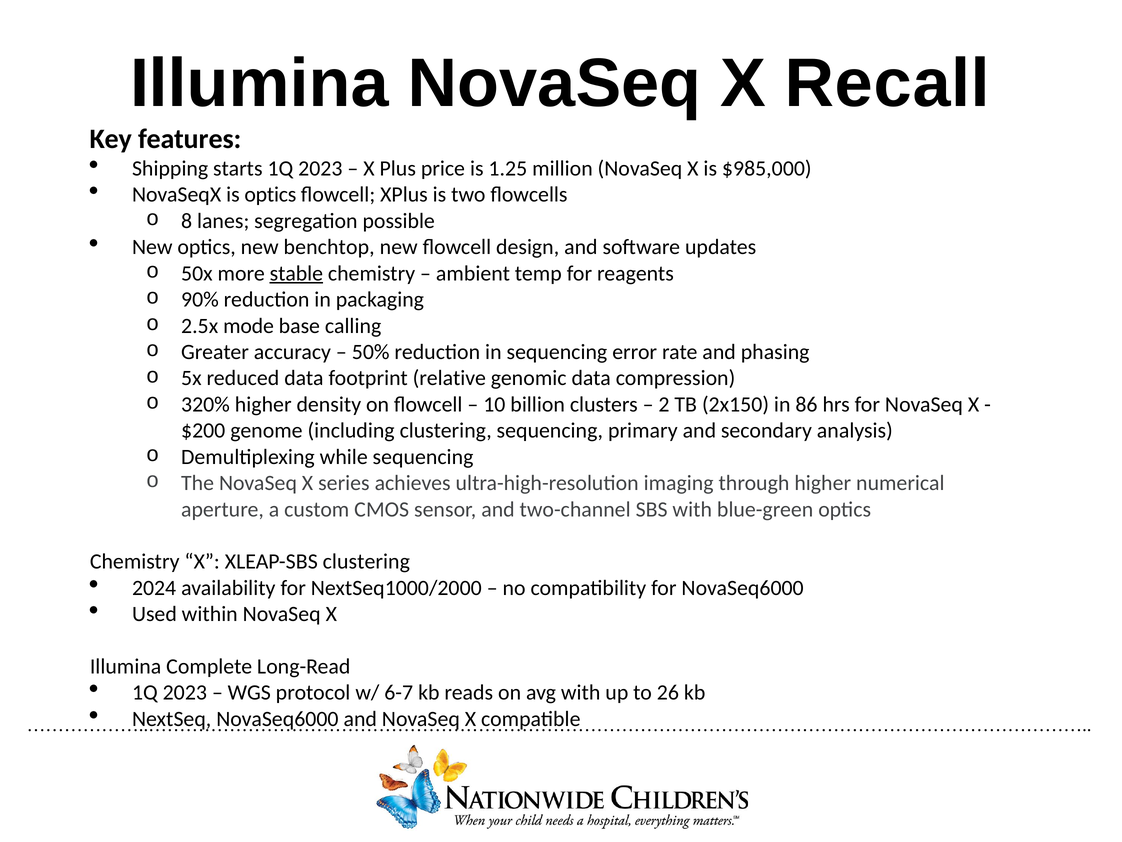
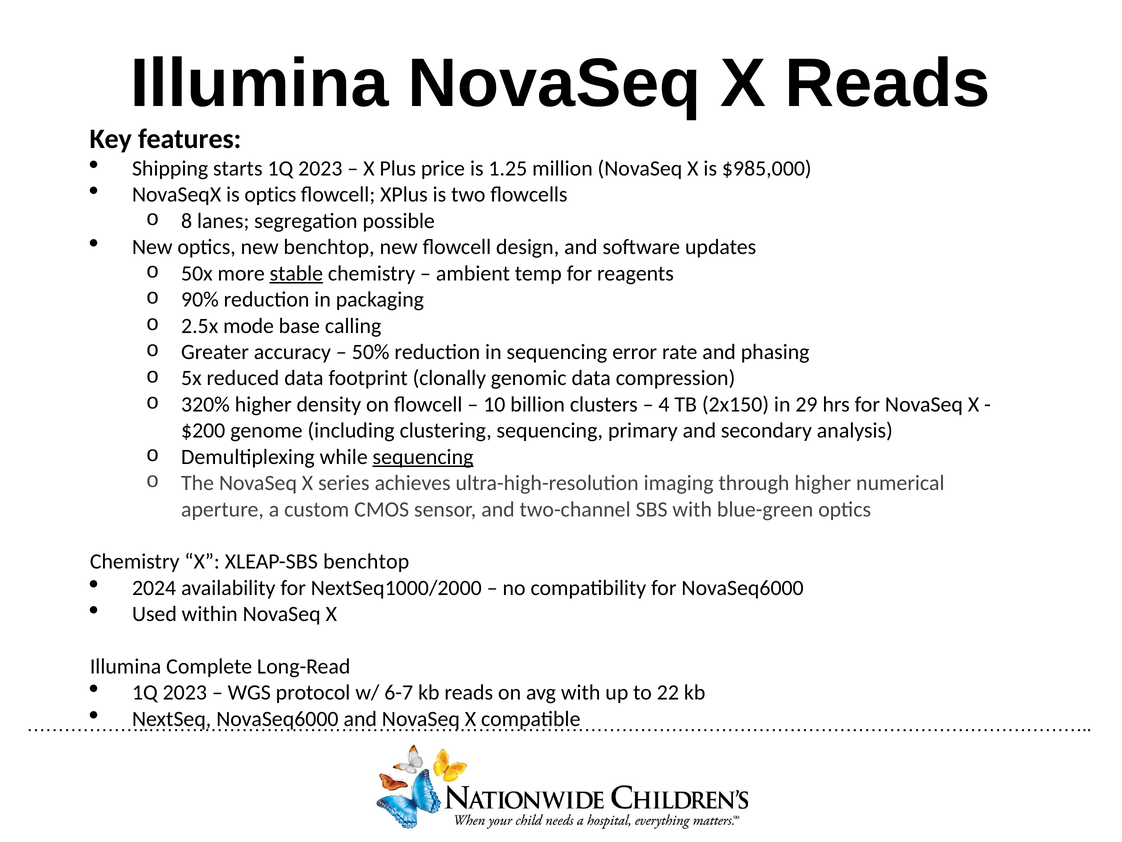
X Recall: Recall -> Reads
relative: relative -> clonally
2: 2 -> 4
86: 86 -> 29
sequencing at (423, 457) underline: none -> present
XLEAP-SBS clustering: clustering -> benchtop
26: 26 -> 22
